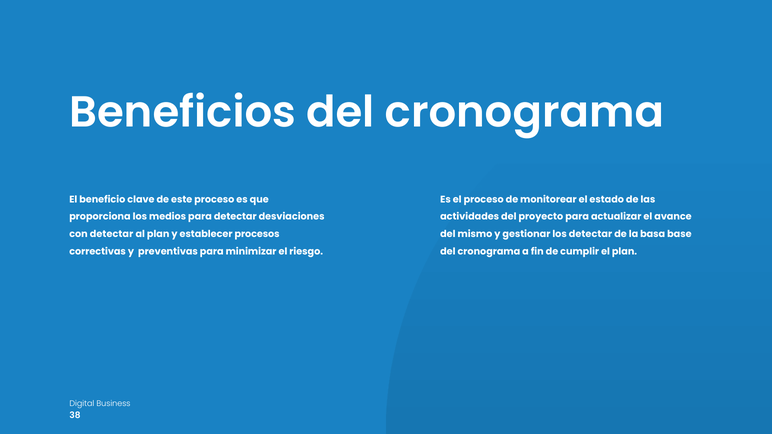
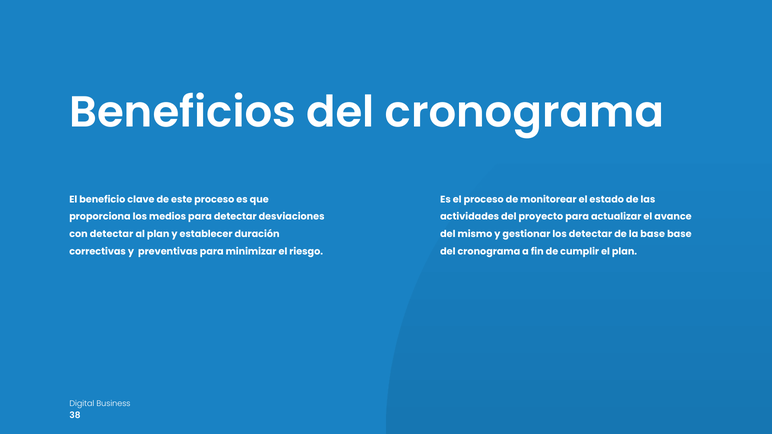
procesos: procesos -> duración
la basa: basa -> base
